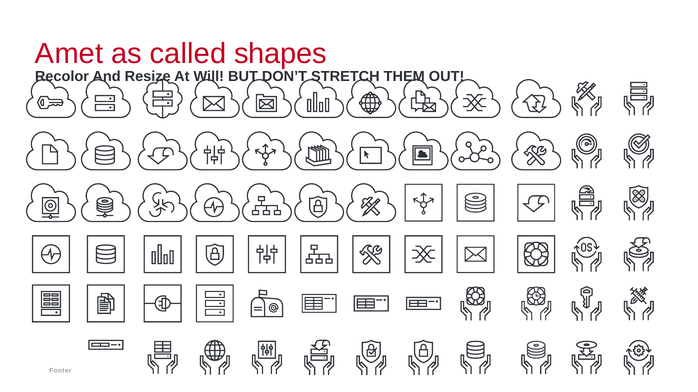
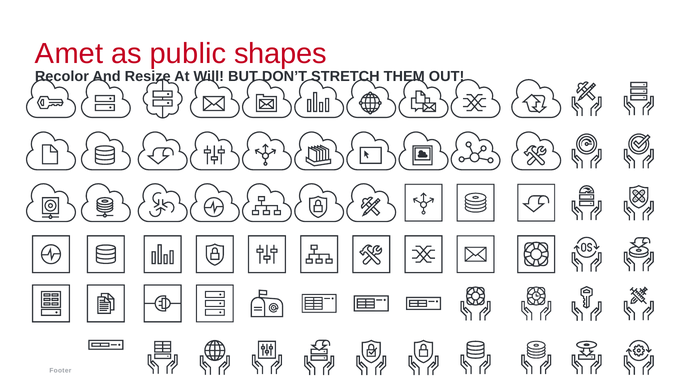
called: called -> public
